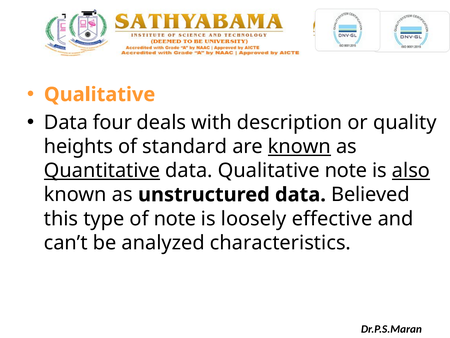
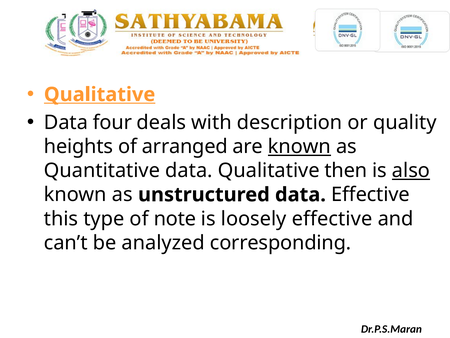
Qualitative at (100, 94) underline: none -> present
standard: standard -> arranged
Quantitative underline: present -> none
Qualitative note: note -> then
data Believed: Believed -> Effective
characteristics: characteristics -> corresponding
